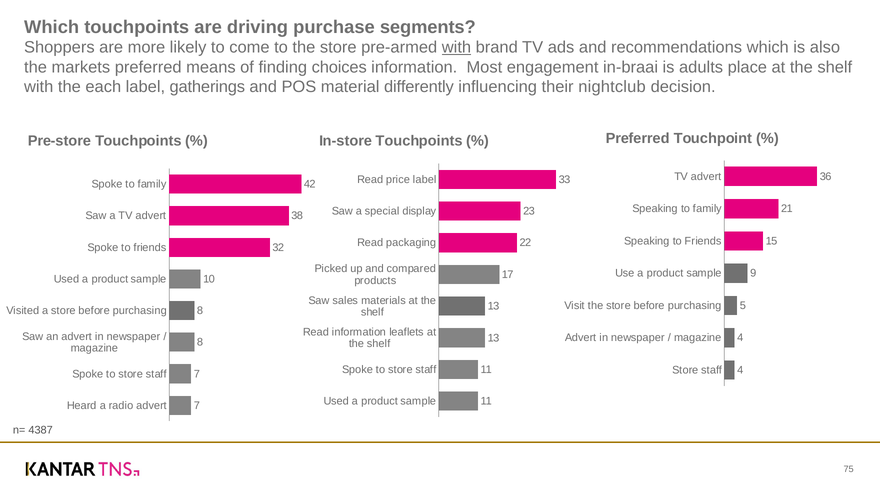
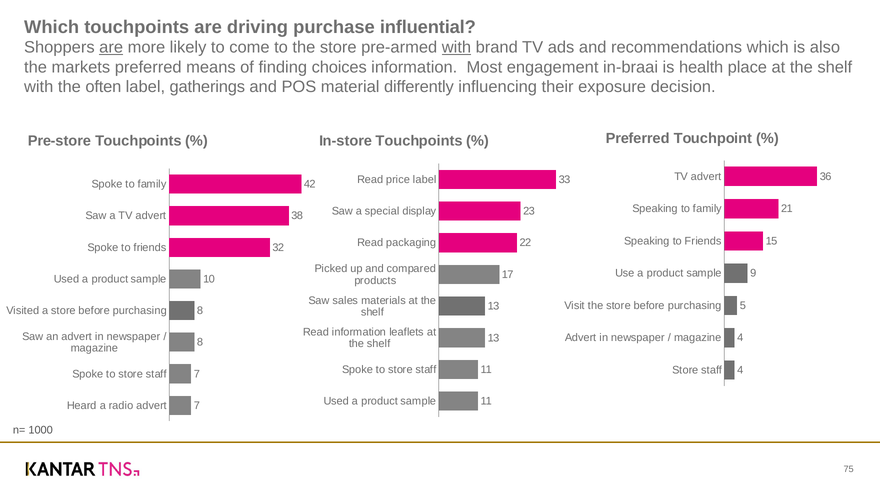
segments: segments -> influential
are at (111, 47) underline: none -> present
adults: adults -> health
each: each -> often
nightclub: nightclub -> exposure
4387: 4387 -> 1000
